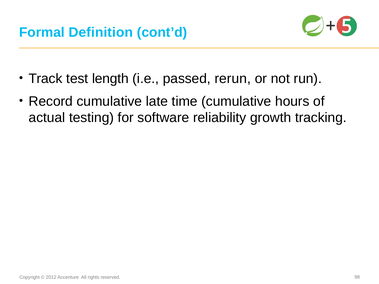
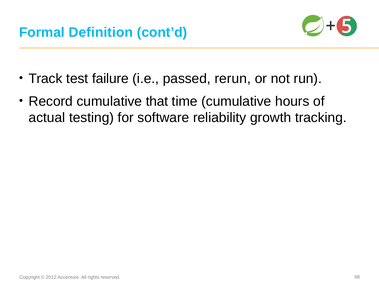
length: length -> failure
late: late -> that
